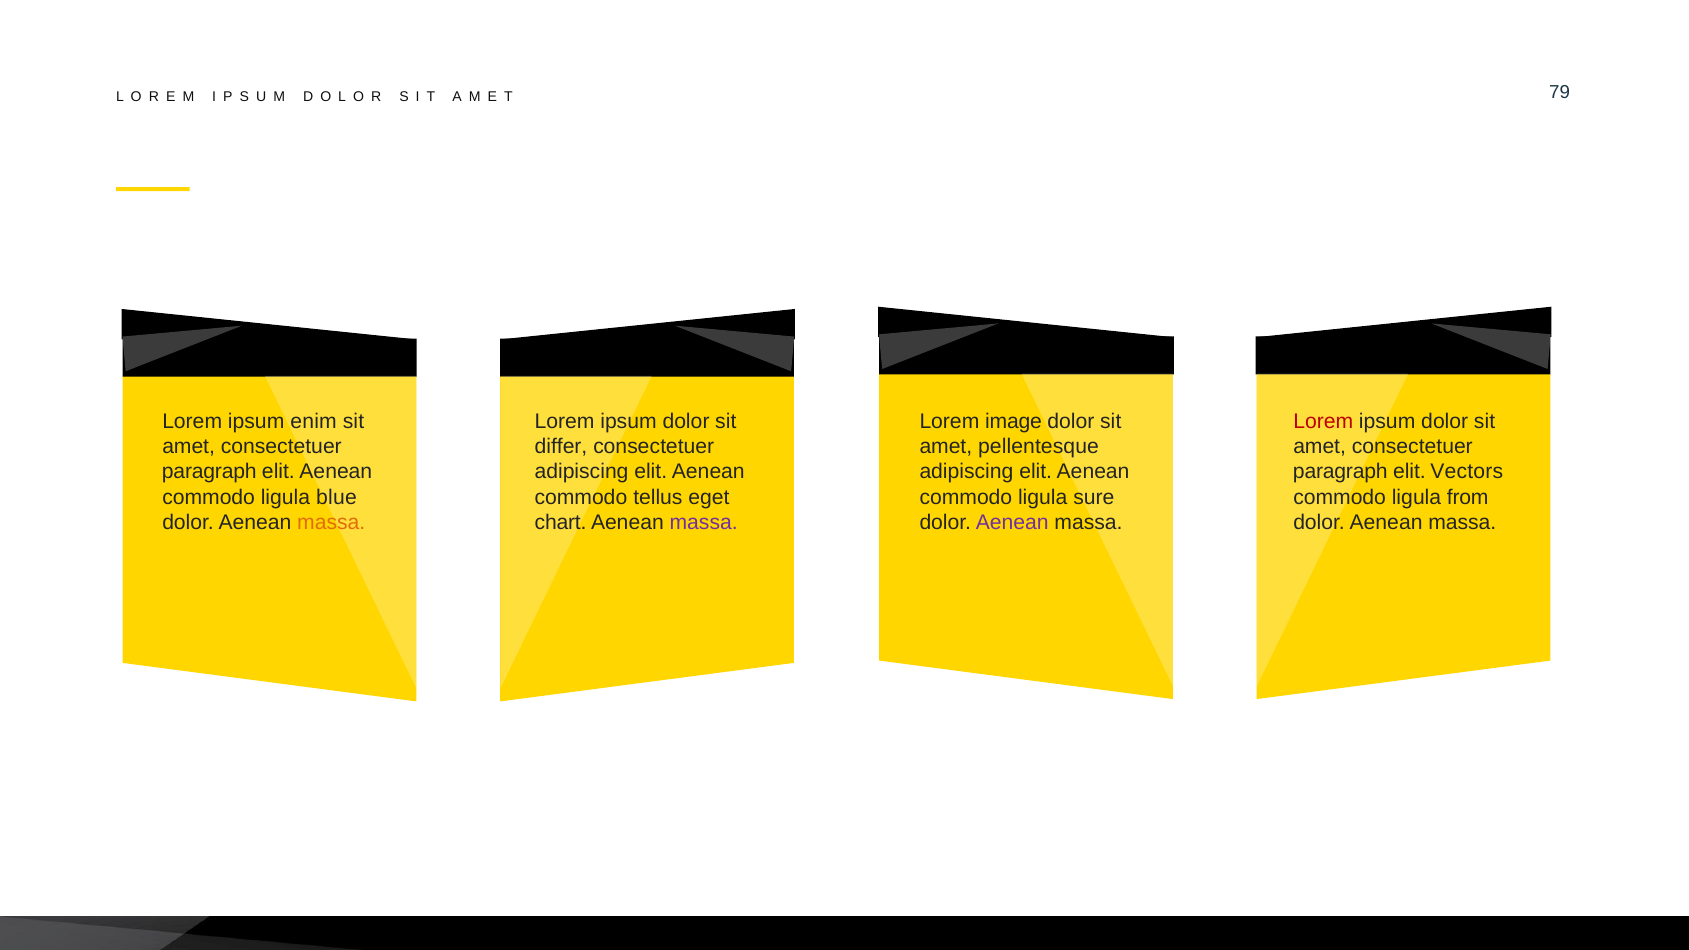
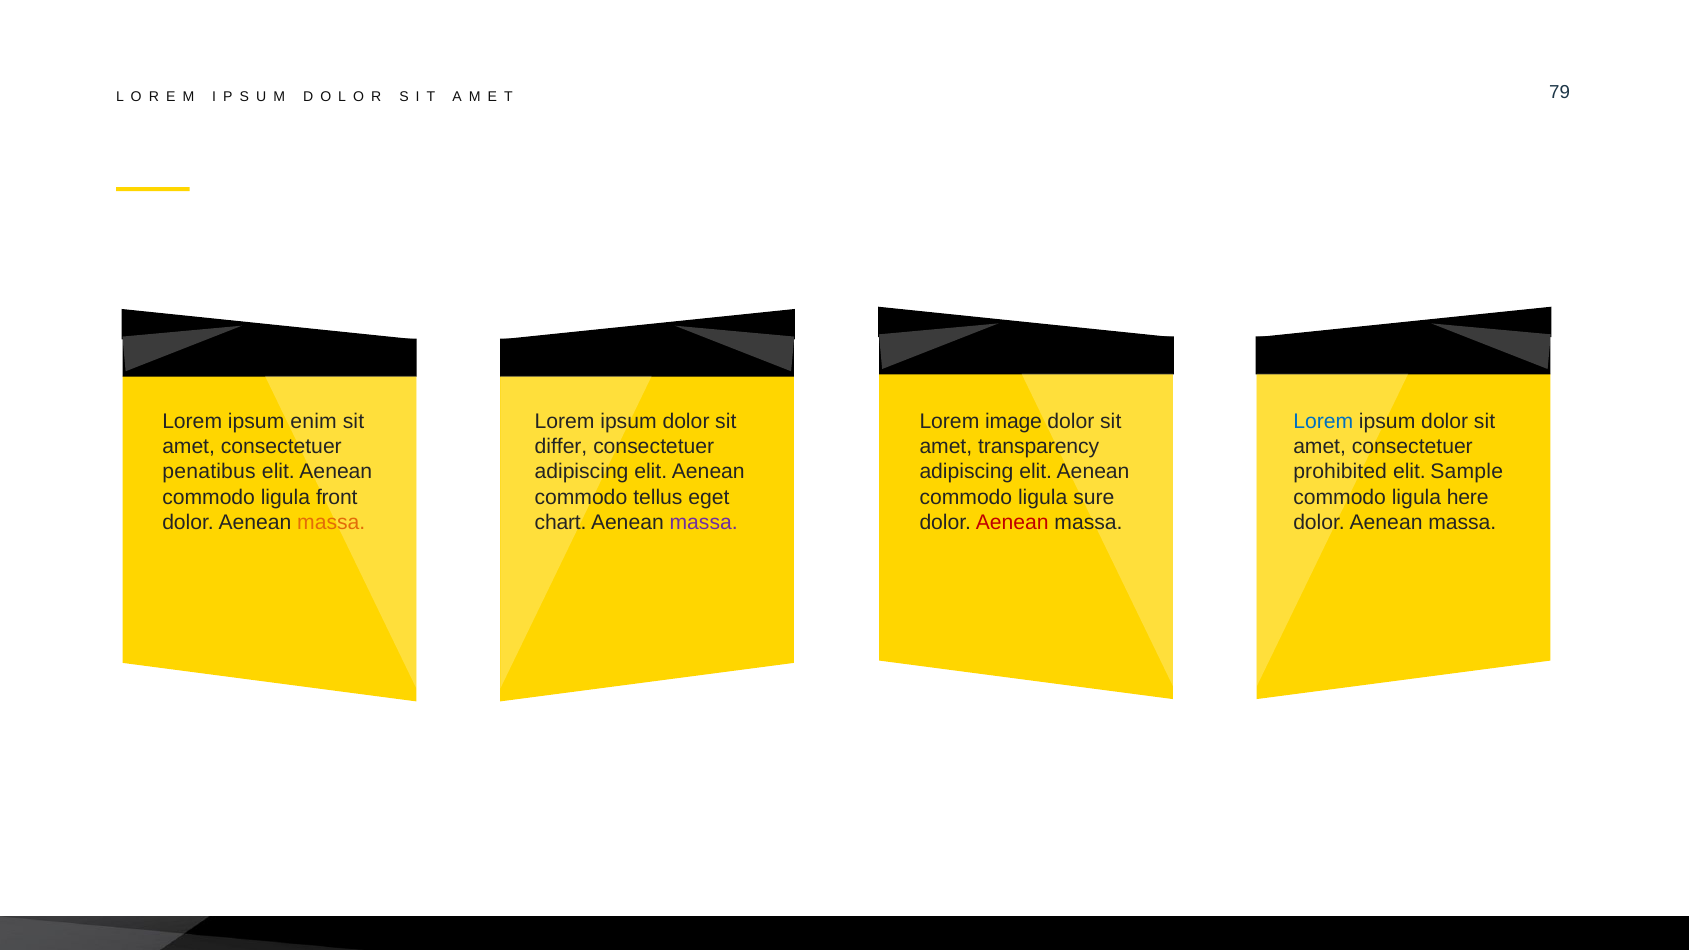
Lorem at (1323, 421) colour: red -> blue
pellentesque: pellentesque -> transparency
paragraph at (209, 472): paragraph -> penatibus
paragraph at (1340, 472): paragraph -> prohibited
Vectors: Vectors -> Sample
blue: blue -> front
from: from -> here
Aenean at (1012, 523) colour: purple -> red
